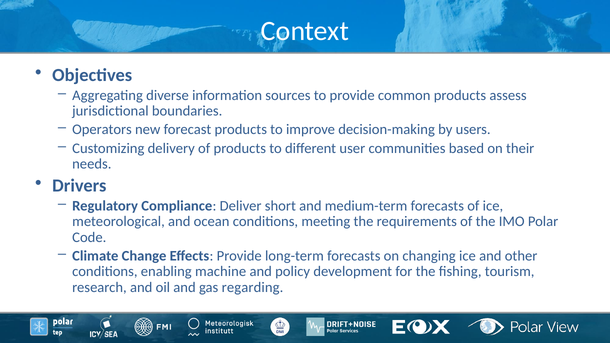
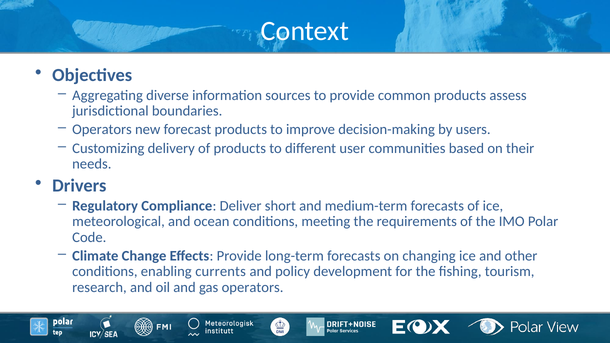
machine: machine -> currents
gas regarding: regarding -> operators
